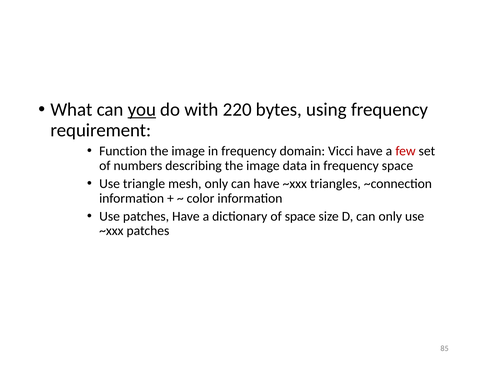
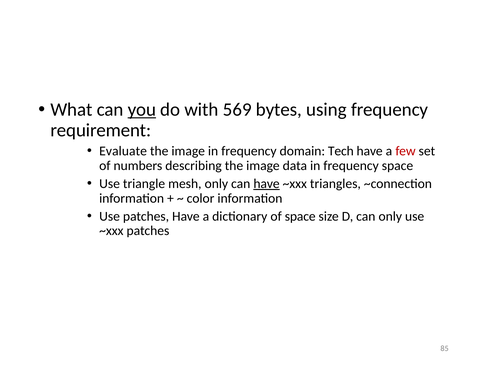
220: 220 -> 569
Function: Function -> Evaluate
Vicci: Vicci -> Tech
have at (267, 184) underline: none -> present
